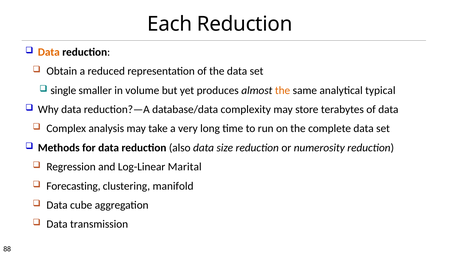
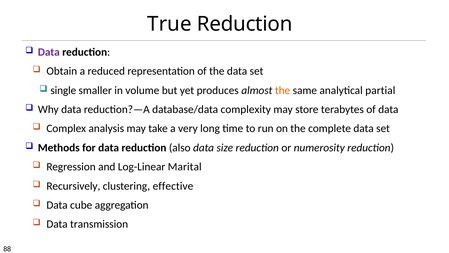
Each: Each -> True
Data at (49, 52) colour: orange -> purple
typical: typical -> partial
Forecasting: Forecasting -> Recursively
manifold: manifold -> effective
